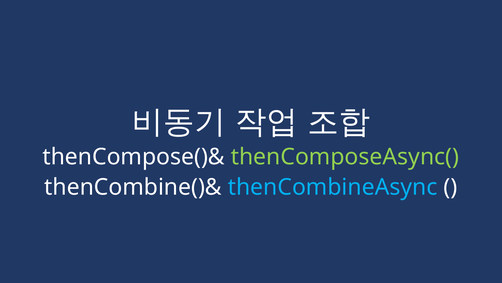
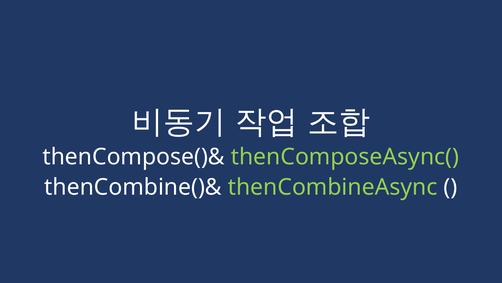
thenCombineAsync colour: light blue -> light green
